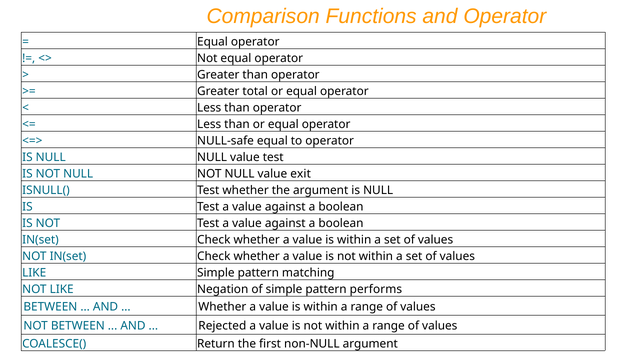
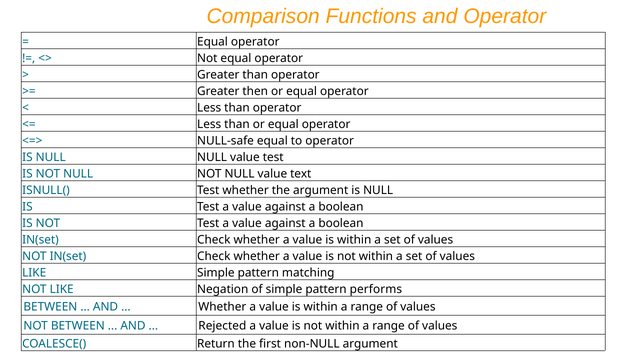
total: total -> then
exit: exit -> text
